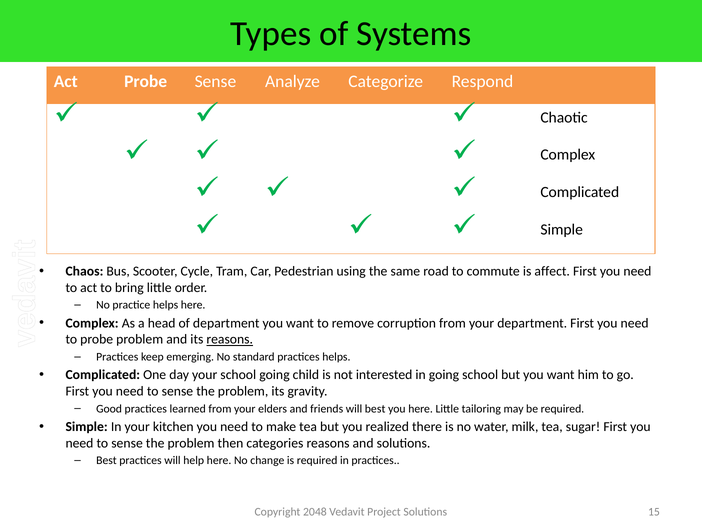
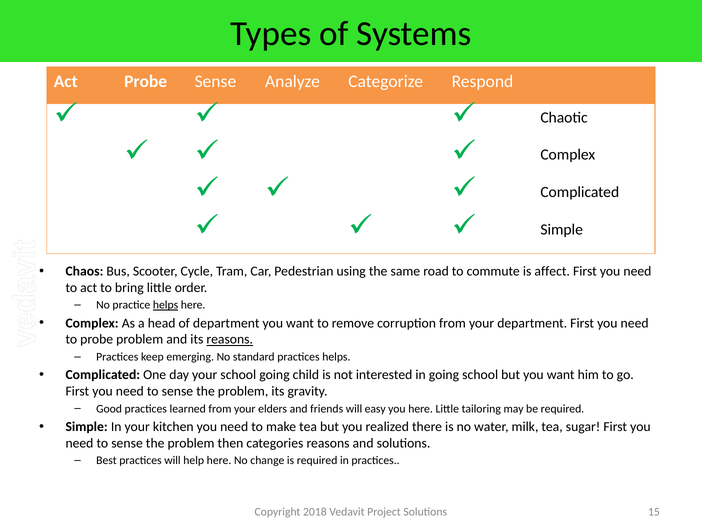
helps at (166, 305) underline: none -> present
will best: best -> easy
2048: 2048 -> 2018
